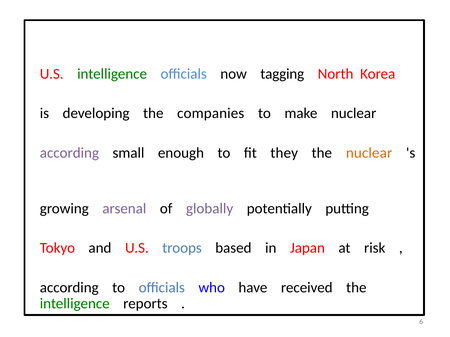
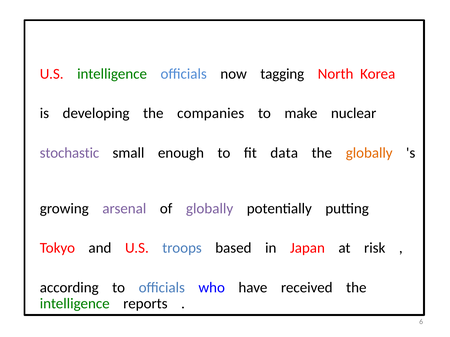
according at (69, 153): according -> stochastic
they: they -> data
the nuclear: nuclear -> globally
